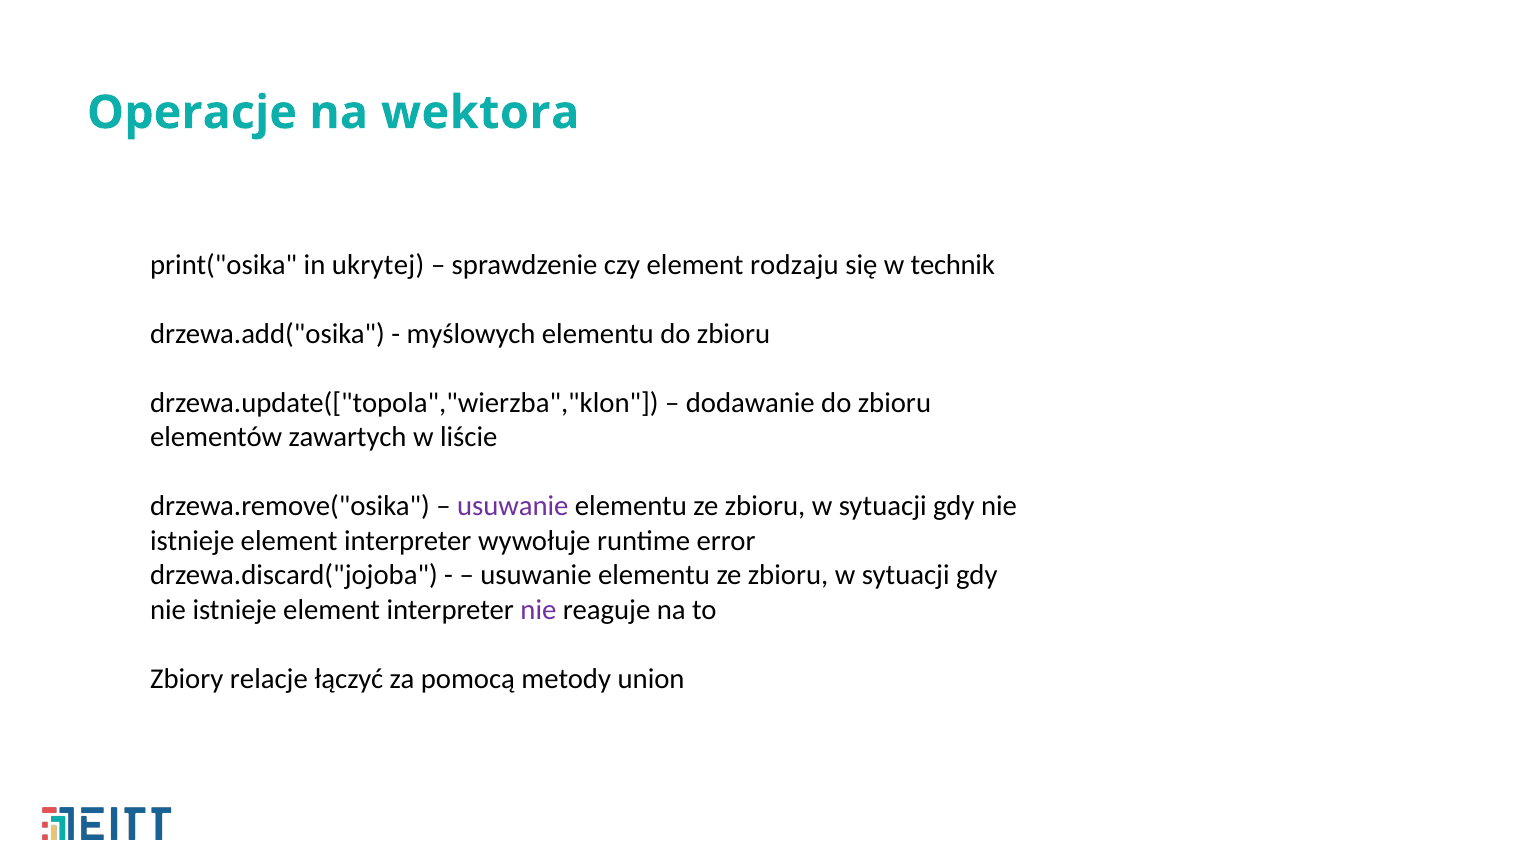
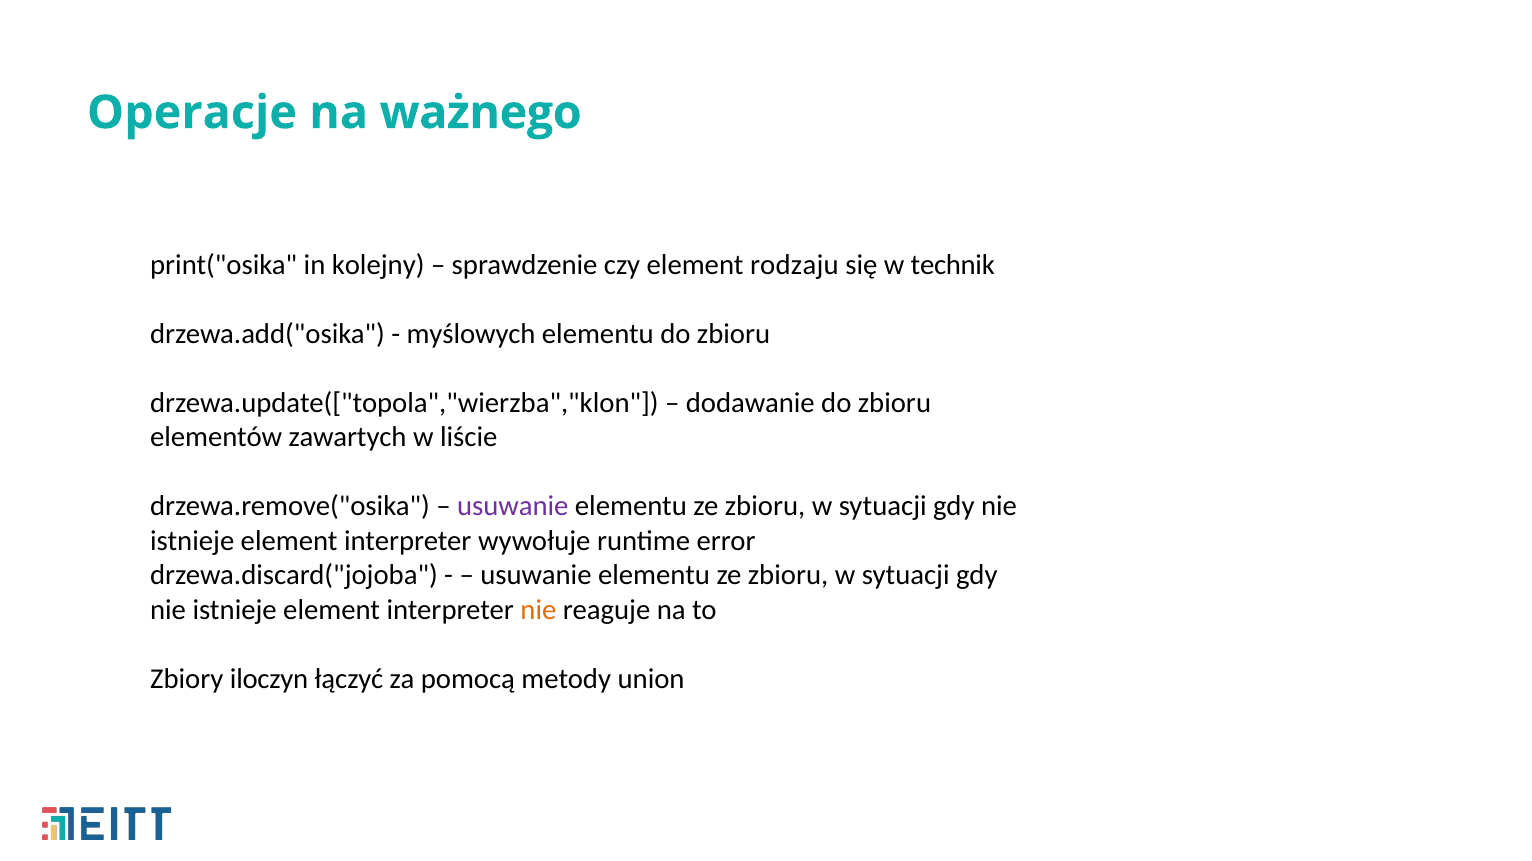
wektora: wektora -> ważnego
ukrytej: ukrytej -> kolejny
nie at (538, 610) colour: purple -> orange
relacje: relacje -> iloczyn
